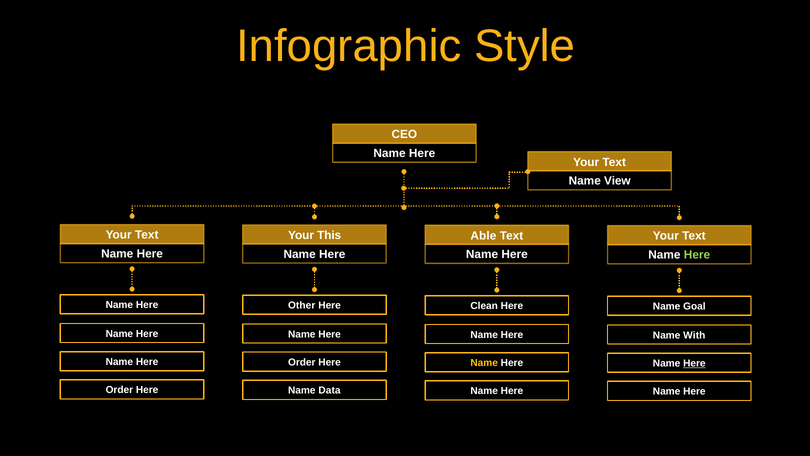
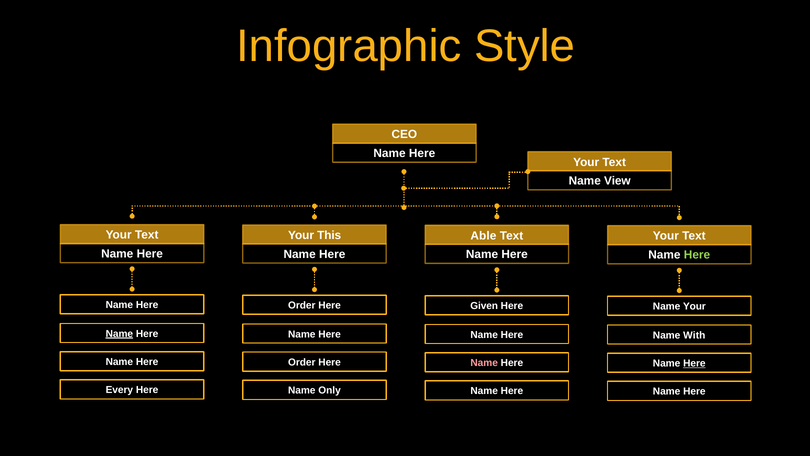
Other at (302, 305): Other -> Order
Clean: Clean -> Given
Name Goal: Goal -> Your
Name at (119, 333) underline: none -> present
Name at (484, 363) colour: yellow -> pink
Order at (119, 390): Order -> Every
Data: Data -> Only
